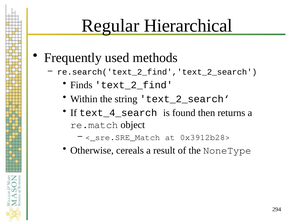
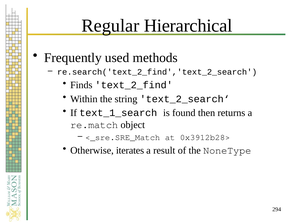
text_4_search: text_4_search -> text_1_search
cereals: cereals -> iterates
